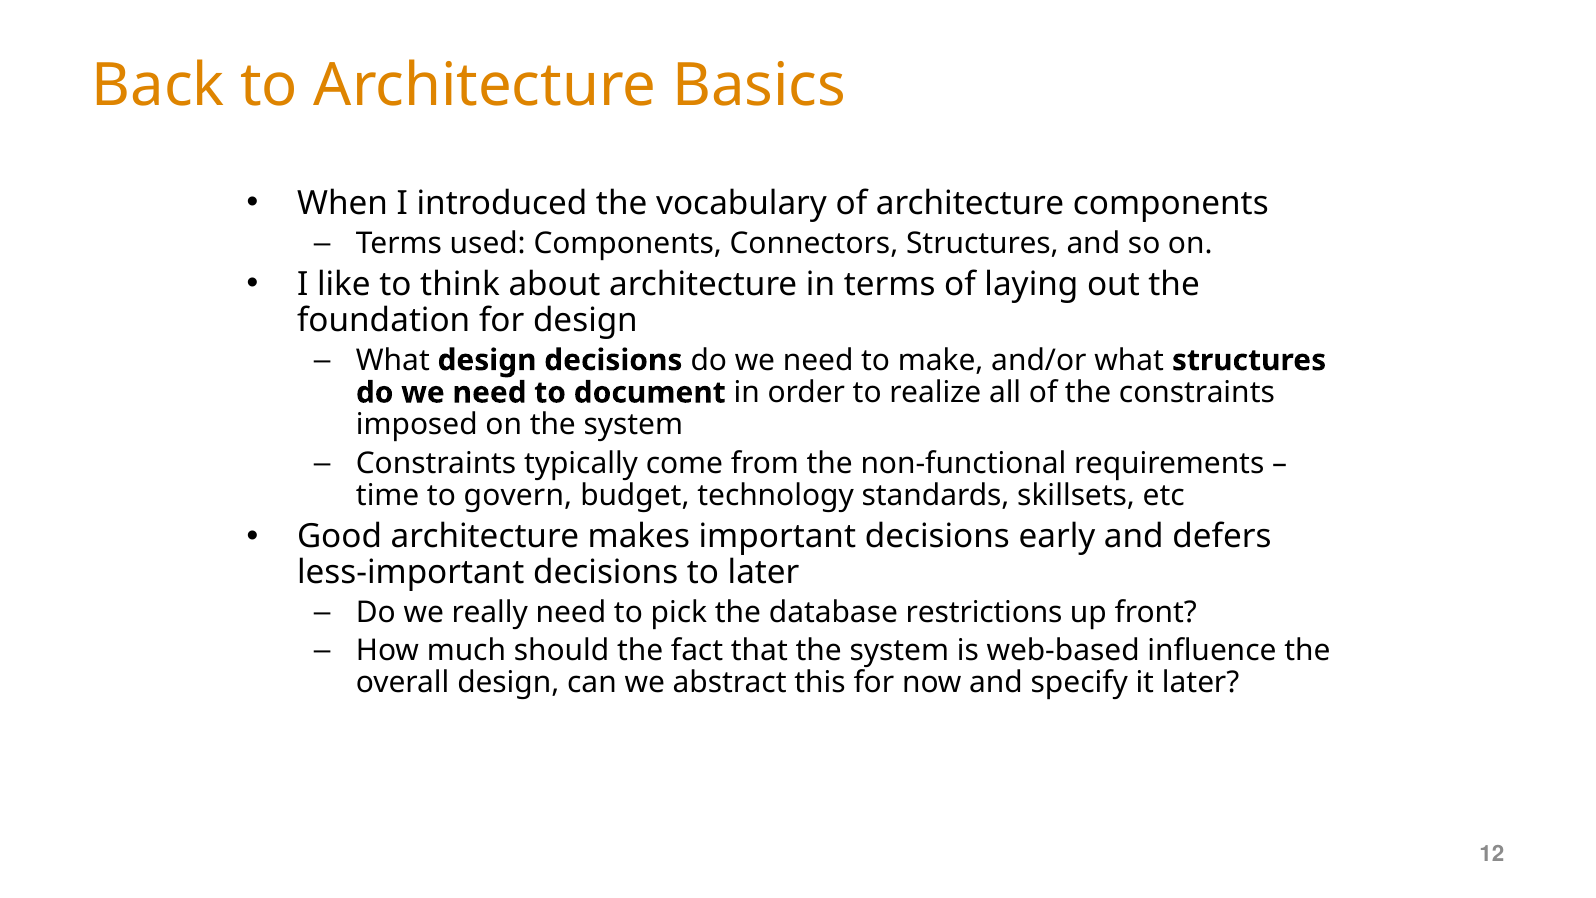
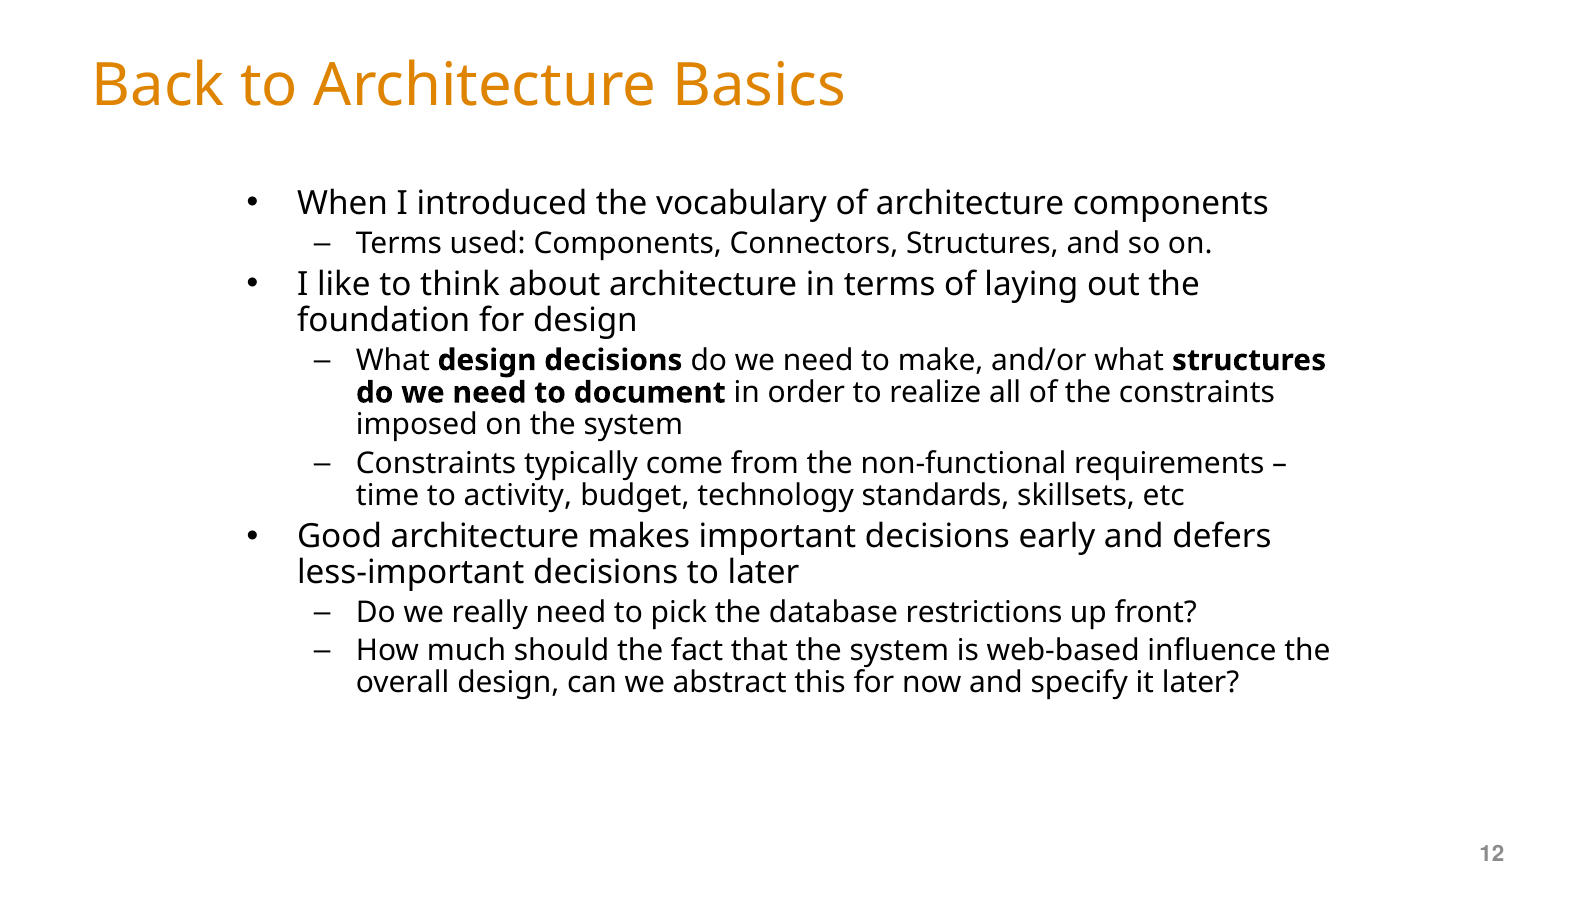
govern: govern -> activity
